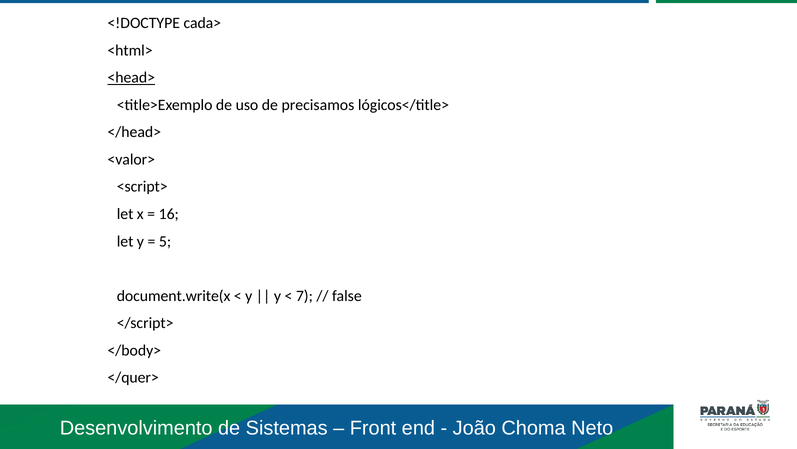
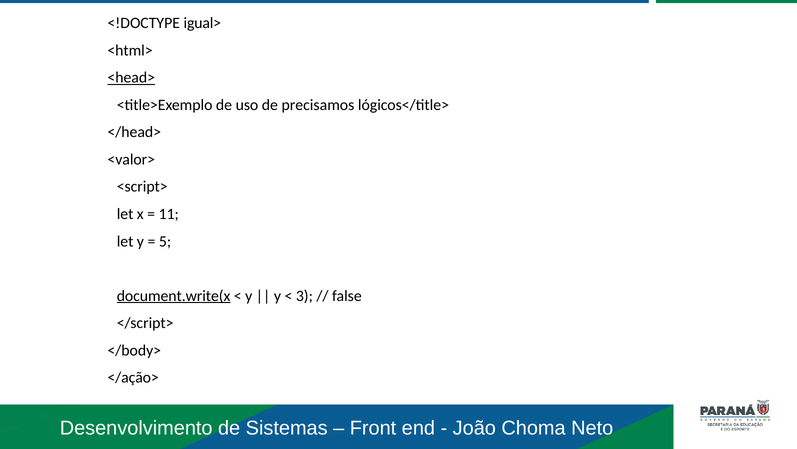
cada>: cada> -> igual>
16: 16 -> 11
document.write(x underline: none -> present
7: 7 -> 3
</quer>: </quer> -> </ação>
